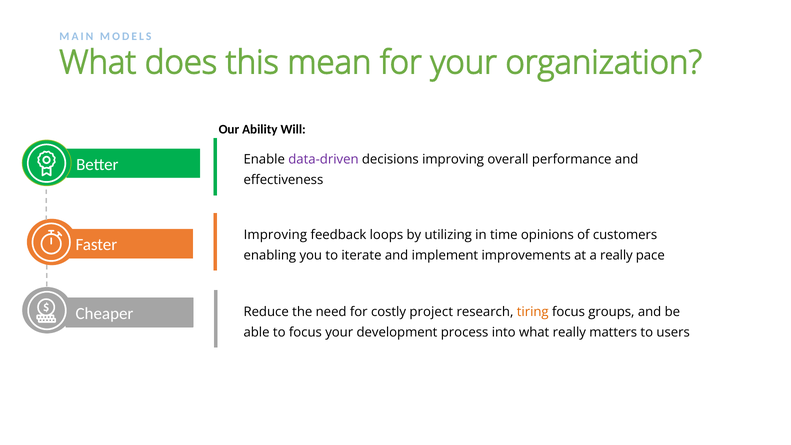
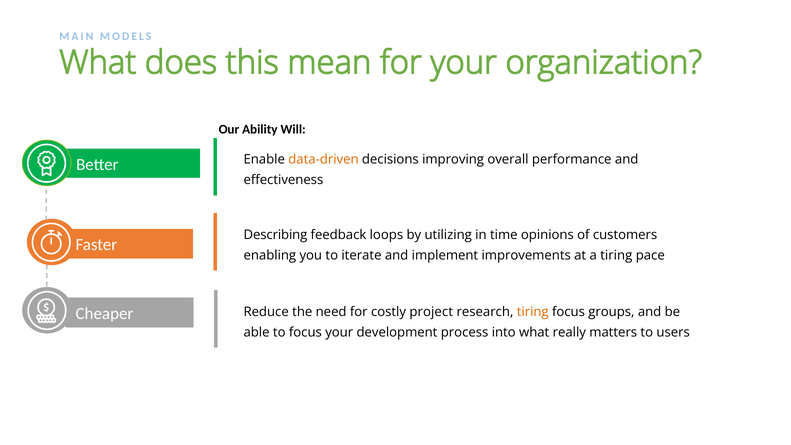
data-driven colour: purple -> orange
Improving at (275, 235): Improving -> Describing
a really: really -> tiring
